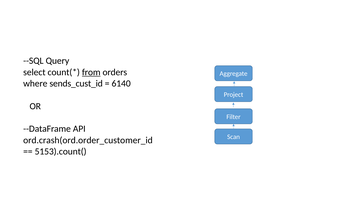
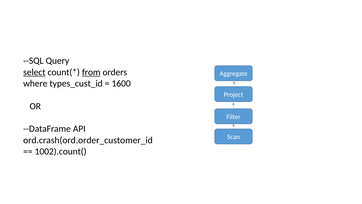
select underline: none -> present
sends_cust_id: sends_cust_id -> types_cust_id
6140: 6140 -> 1600
5153).count(: 5153).count( -> 1002).count(
